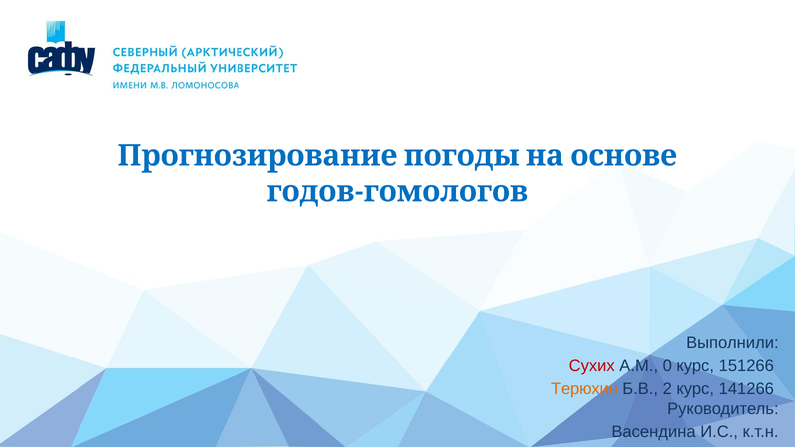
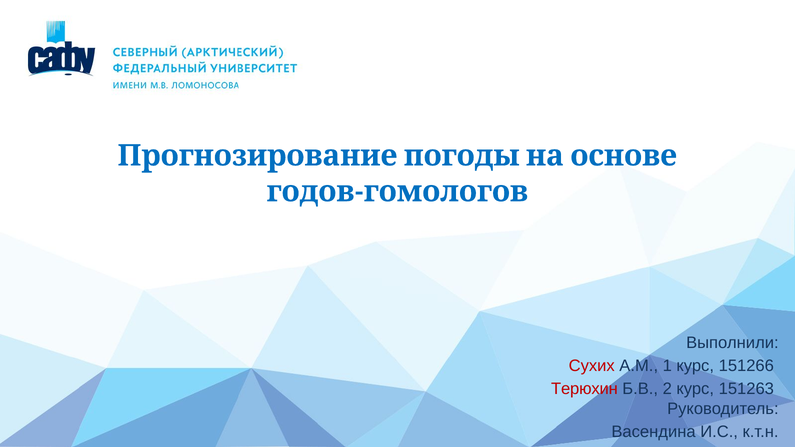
0: 0 -> 1
Терюхин colour: orange -> red
141266: 141266 -> 151263
